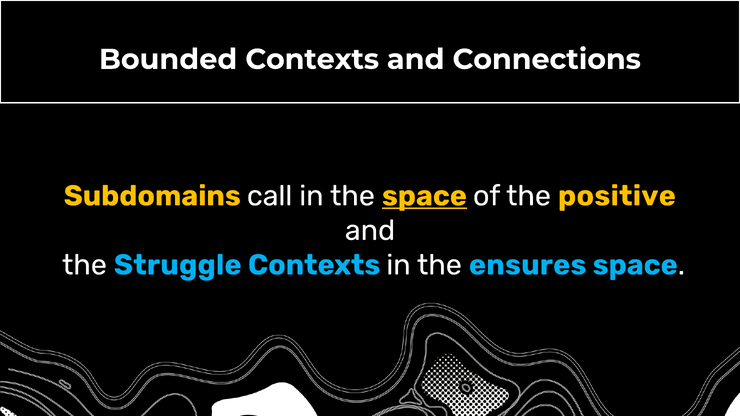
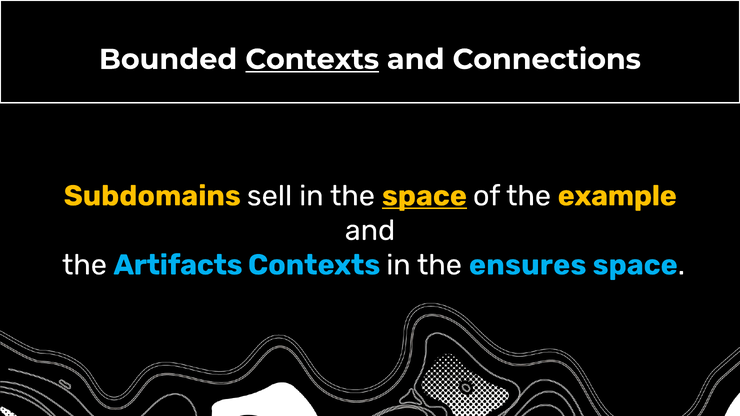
Contexts at (312, 59) underline: none -> present
call: call -> sell
positive: positive -> example
Struggle: Struggle -> Artifacts
